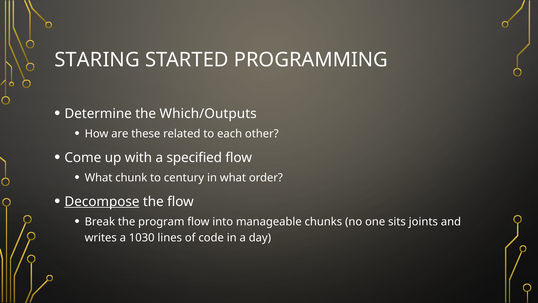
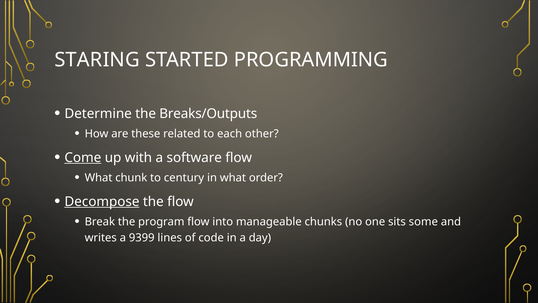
Which/Outputs: Which/Outputs -> Breaks/Outputs
Come underline: none -> present
specified: specified -> software
joints: joints -> some
1030: 1030 -> 9399
